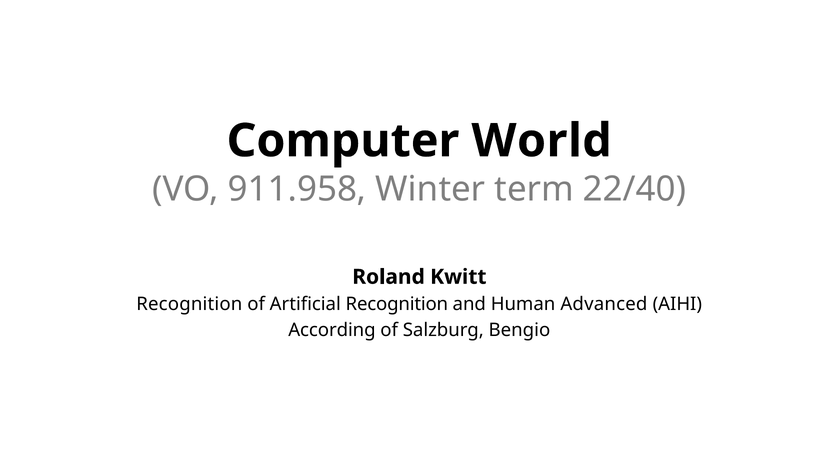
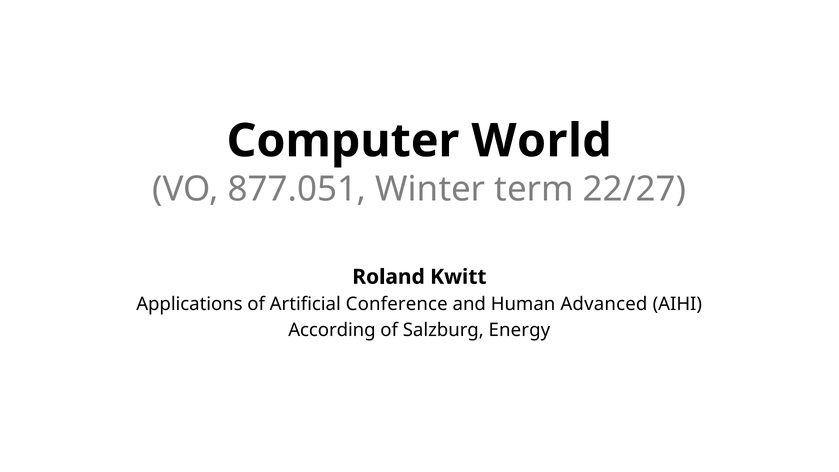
911.958: 911.958 -> 877.051
22/40: 22/40 -> 22/27
Recognition at (189, 304): Recognition -> Applications
Artificial Recognition: Recognition -> Conference
Bengio: Bengio -> Energy
